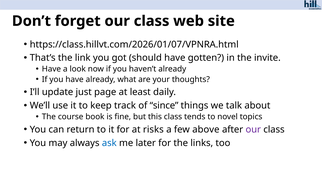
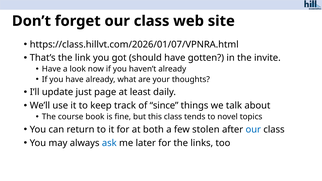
risks: risks -> both
above: above -> stolen
our at (253, 130) colour: purple -> blue
